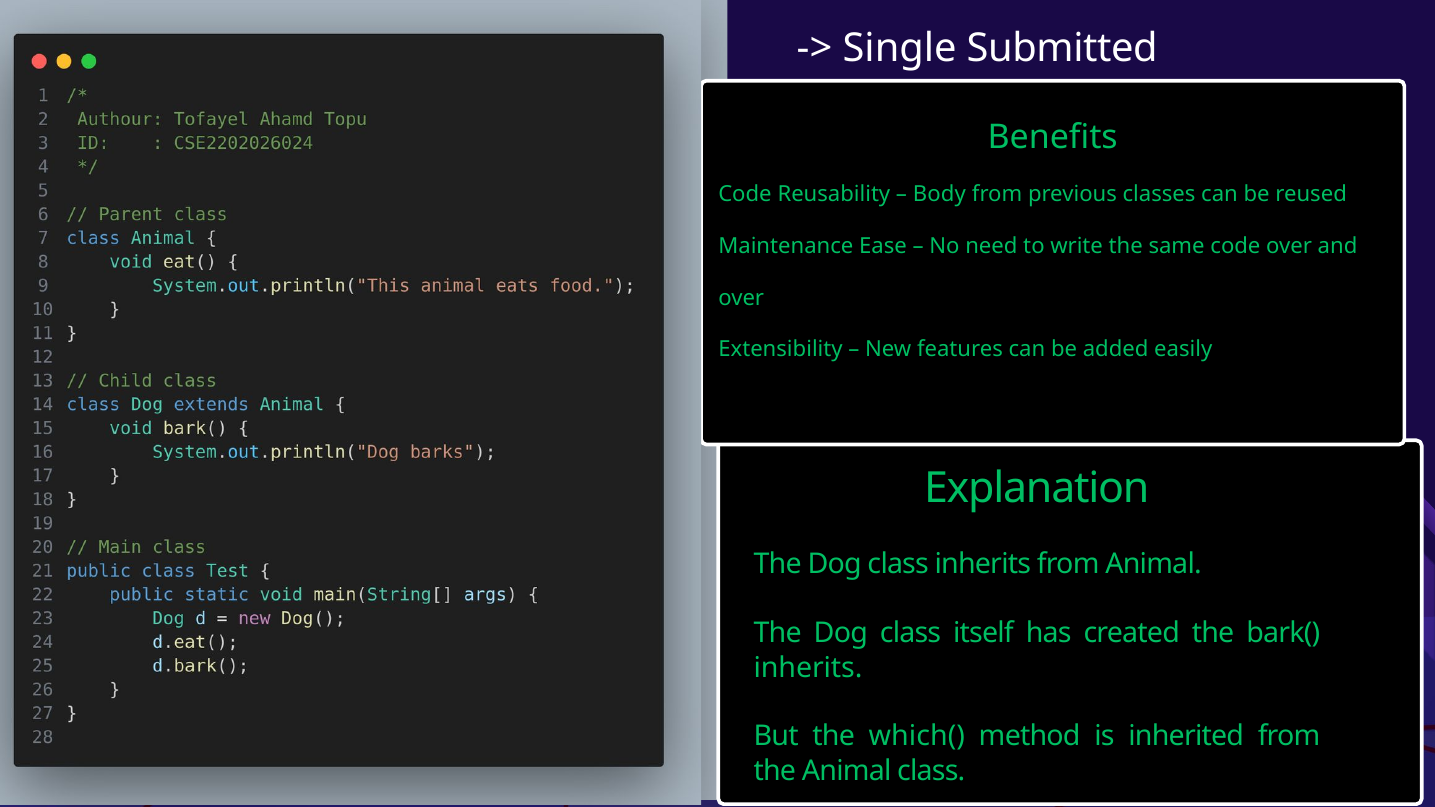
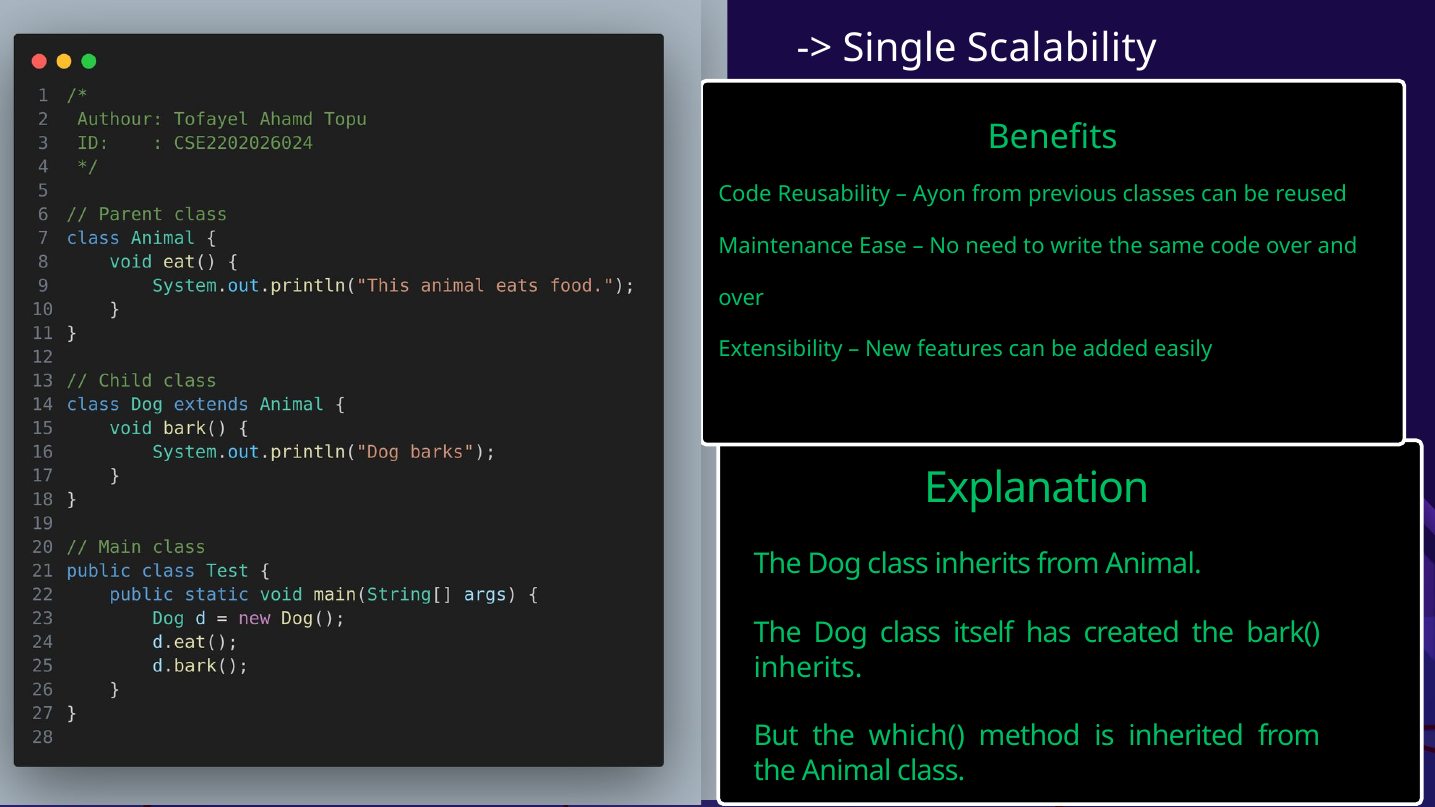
Submitted: Submitted -> Scalability
Body: Body -> Ayon
